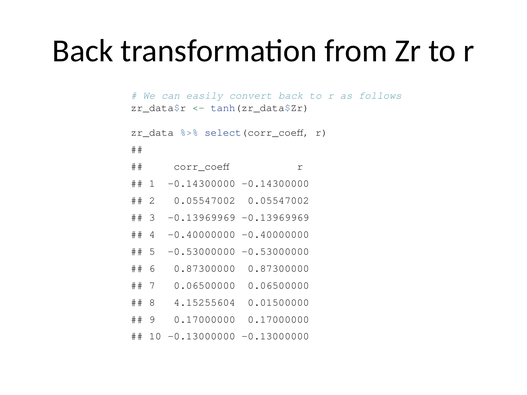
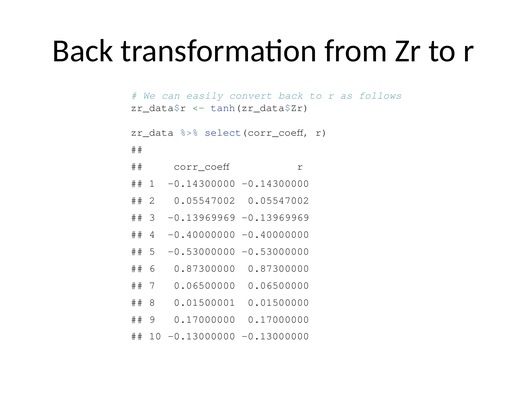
4.15255604: 4.15255604 -> 0.01500001
